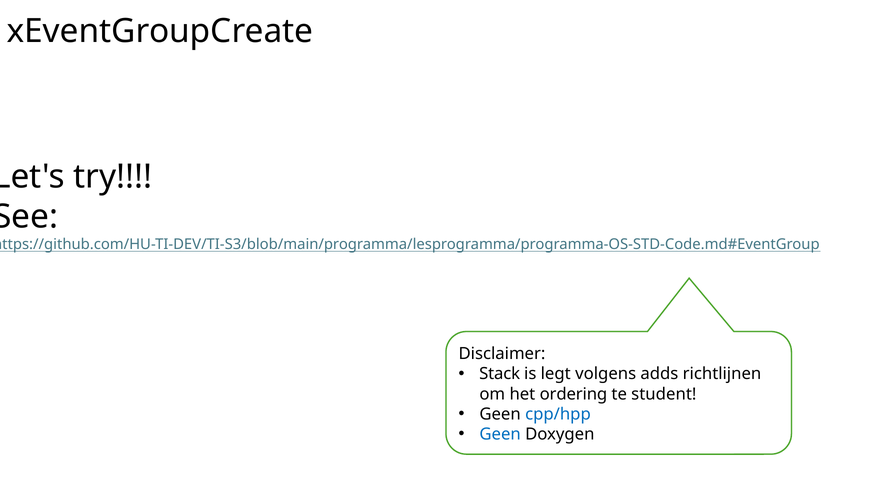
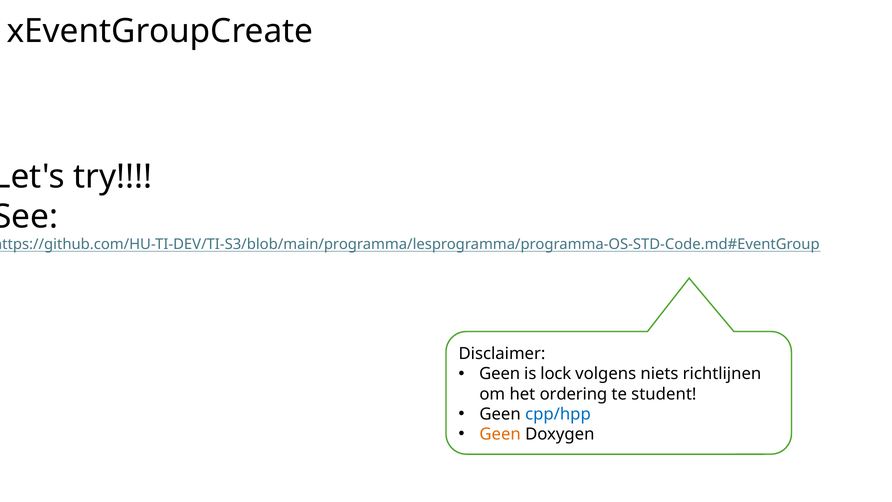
Stack at (500, 374): Stack -> Geen
legt: legt -> lock
adds: adds -> niets
Geen at (500, 434) colour: blue -> orange
